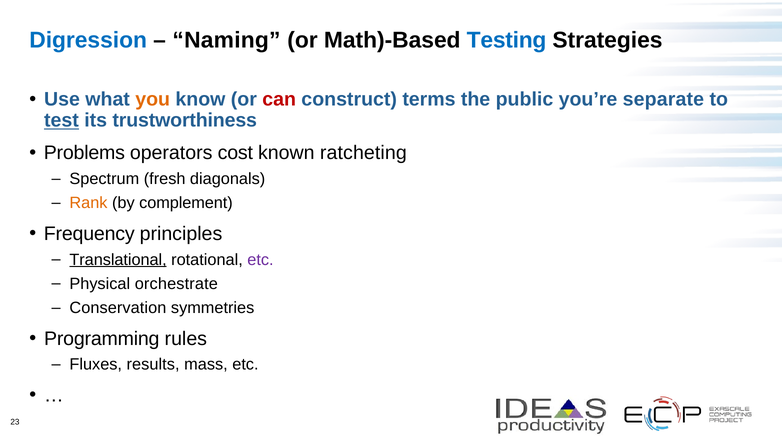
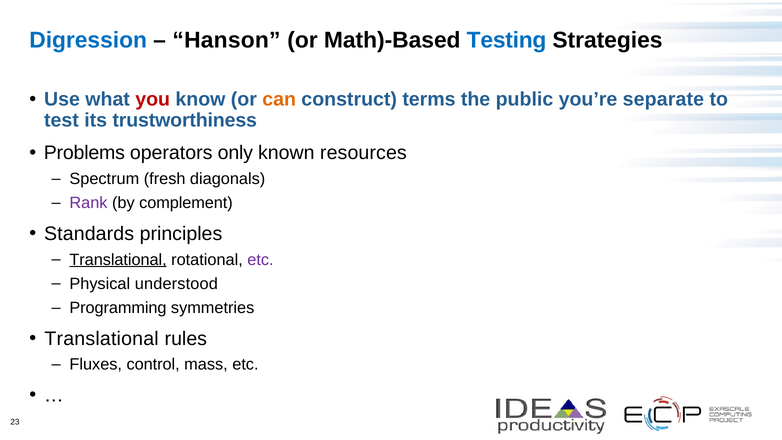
Naming: Naming -> Hanson
you colour: orange -> red
can colour: red -> orange
test underline: present -> none
cost: cost -> only
ratcheting: ratcheting -> resources
Rank colour: orange -> purple
Frequency: Frequency -> Standards
orchestrate: orchestrate -> understood
Conservation: Conservation -> Programming
Programming at (102, 339): Programming -> Translational
results: results -> control
